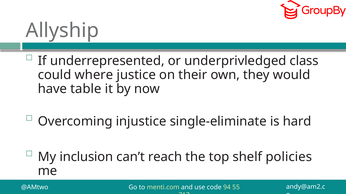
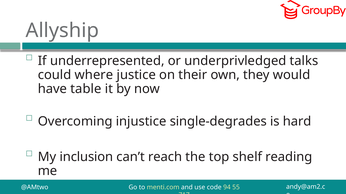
class: class -> talks
single-eliminate: single-eliminate -> single-degrades
policies: policies -> reading
